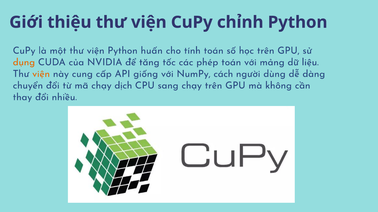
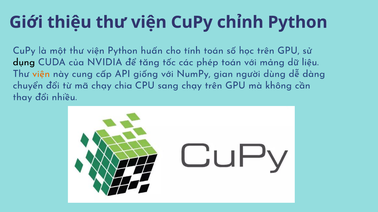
dụng colour: orange -> black
cách: cách -> gian
dịch: dịch -> chia
